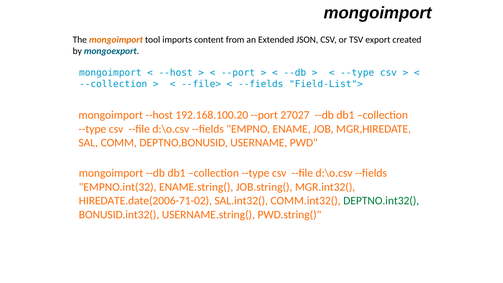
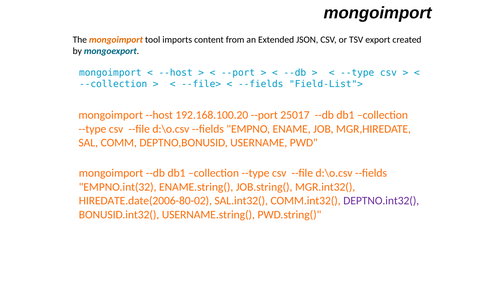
27027: 27027 -> 25017
HIREDATE.date(2006-71-02: HIREDATE.date(2006-71-02 -> HIREDATE.date(2006-80-02
DEPTNO.int32( colour: green -> purple
